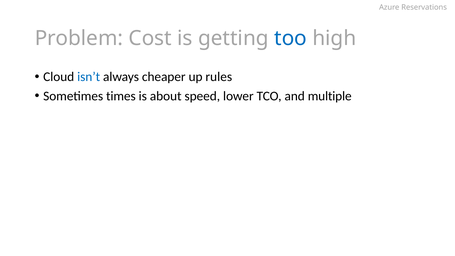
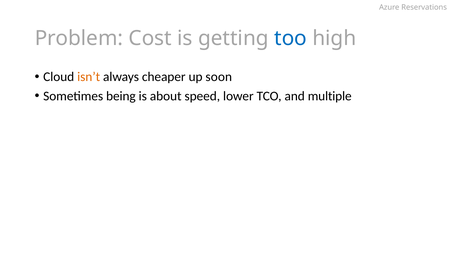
isn’t colour: blue -> orange
rules: rules -> soon
times: times -> being
